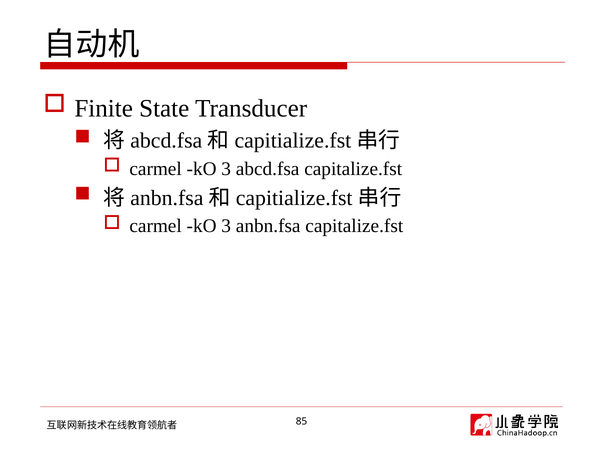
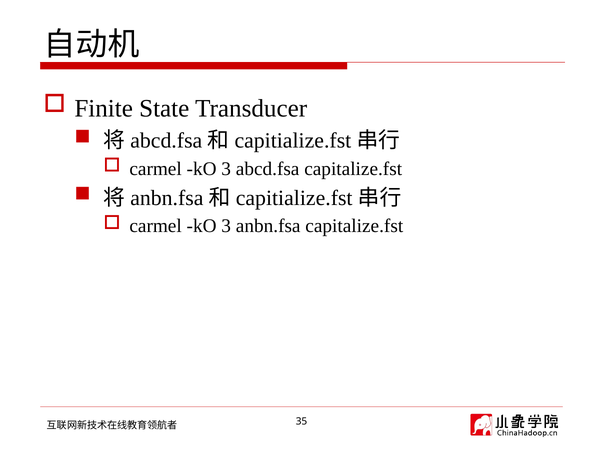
85: 85 -> 35
